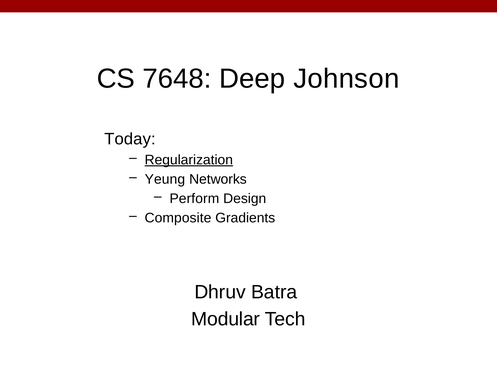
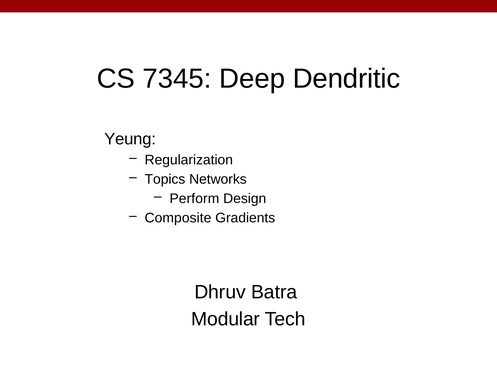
7648: 7648 -> 7345
Johnson: Johnson -> Dendritic
Today: Today -> Yeung
Regularization underline: present -> none
Yeung: Yeung -> Topics
